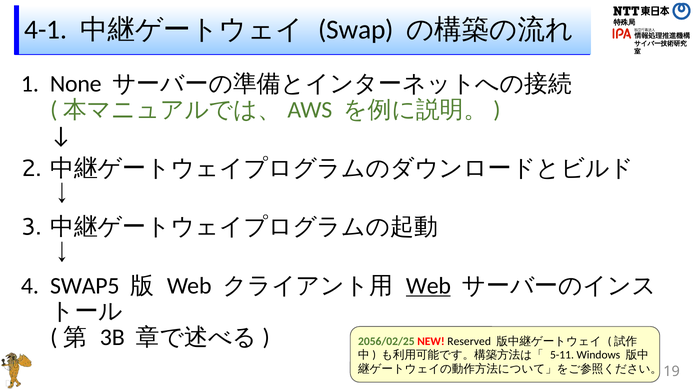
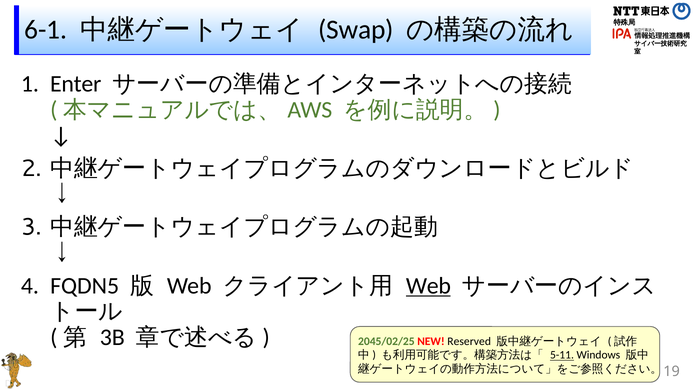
4-1: 4-1 -> 6-1
None: None -> Enter
SWAP5: SWAP5 -> FQDN5
2056/02/25: 2056/02/25 -> 2045/02/25
5-11 underline: none -> present
